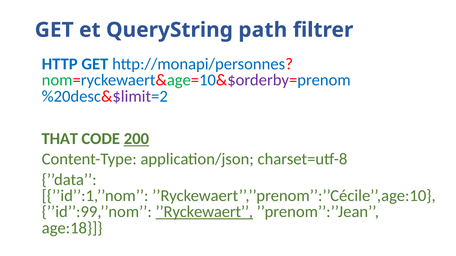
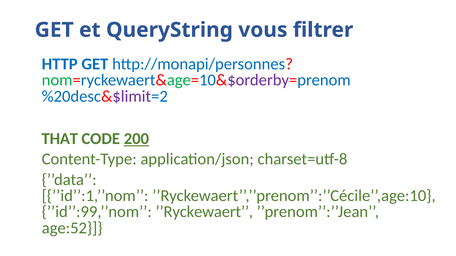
path: path -> vous
’’Ryckewaert underline: present -> none
age:18: age:18 -> age:52
